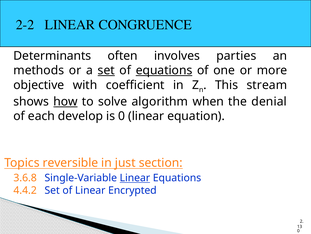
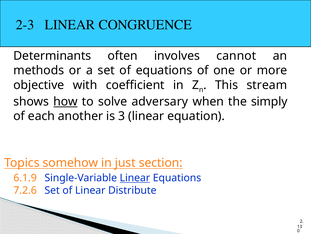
2-2: 2-2 -> 2-3
parties: parties -> cannot
set at (106, 70) underline: present -> none
equations at (164, 70) underline: present -> none
algorithm: algorithm -> adversary
denial: denial -> simply
develop: develop -> another
is 0: 0 -> 3
reversible: reversible -> somehow
3.6.8: 3.6.8 -> 6.1.9
4.4.2: 4.4.2 -> 7.2.6
Encrypted: Encrypted -> Distribute
